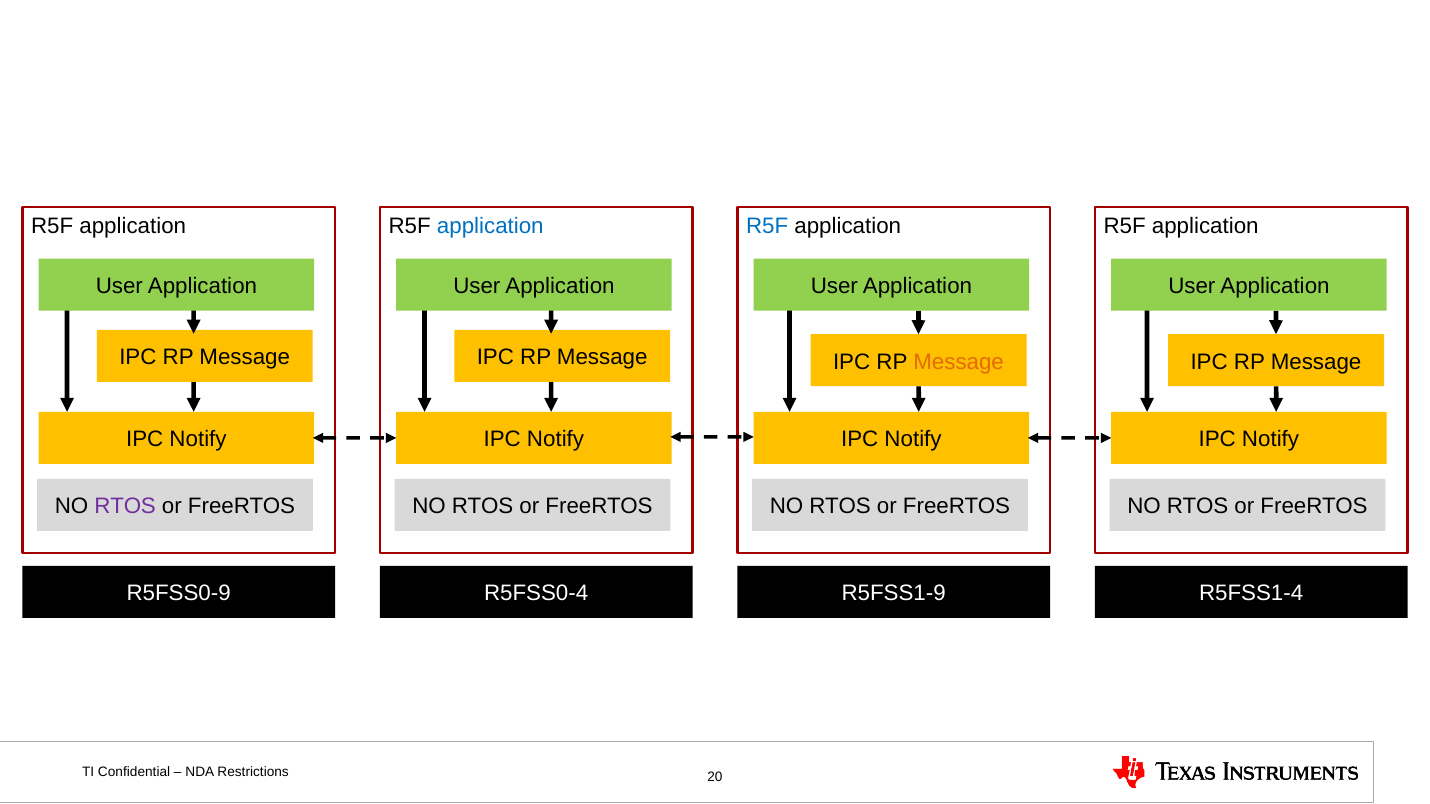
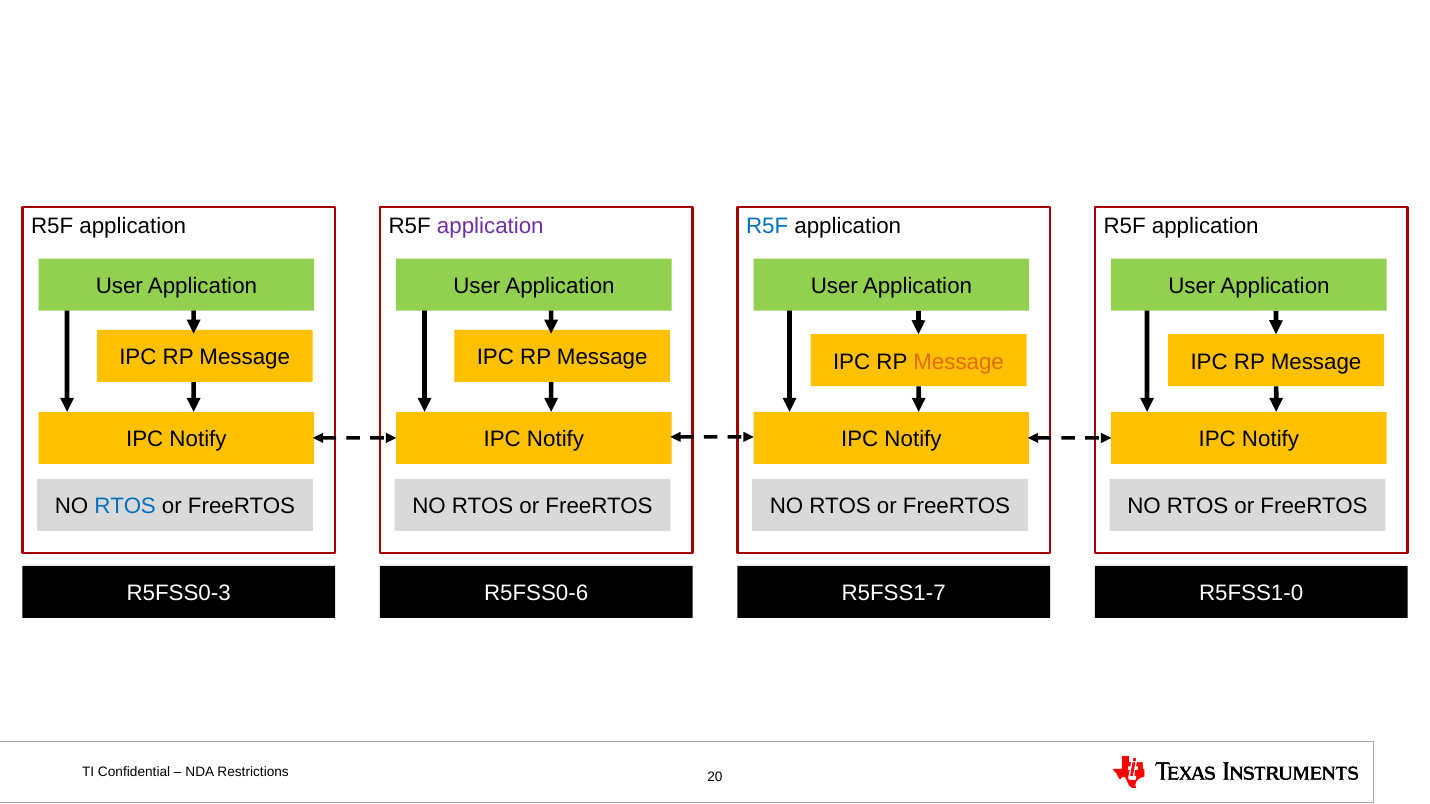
application at (490, 226) colour: blue -> purple
RTOS at (125, 507) colour: purple -> blue
R5FSS0-9: R5FSS0-9 -> R5FSS0-3
R5FSS0-4: R5FSS0-4 -> R5FSS0-6
R5FSS1-9: R5FSS1-9 -> R5FSS1-7
R5FSS1-4: R5FSS1-4 -> R5FSS1-0
